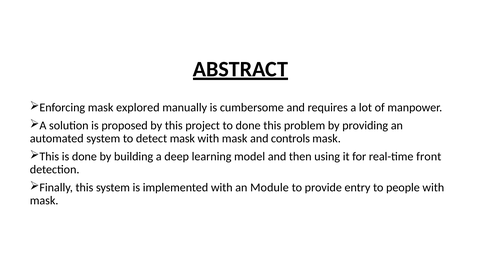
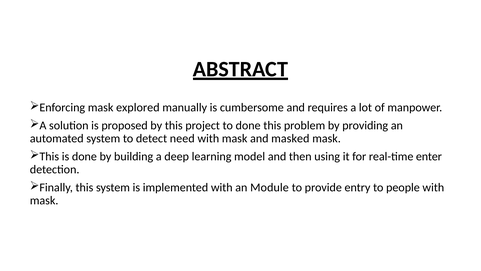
detect mask: mask -> need
controls: controls -> masked
front: front -> enter
